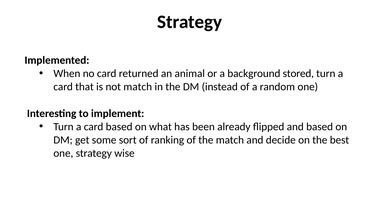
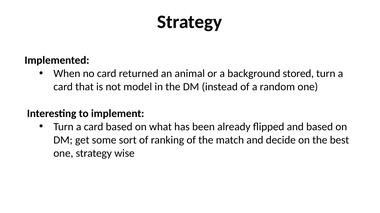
not match: match -> model
